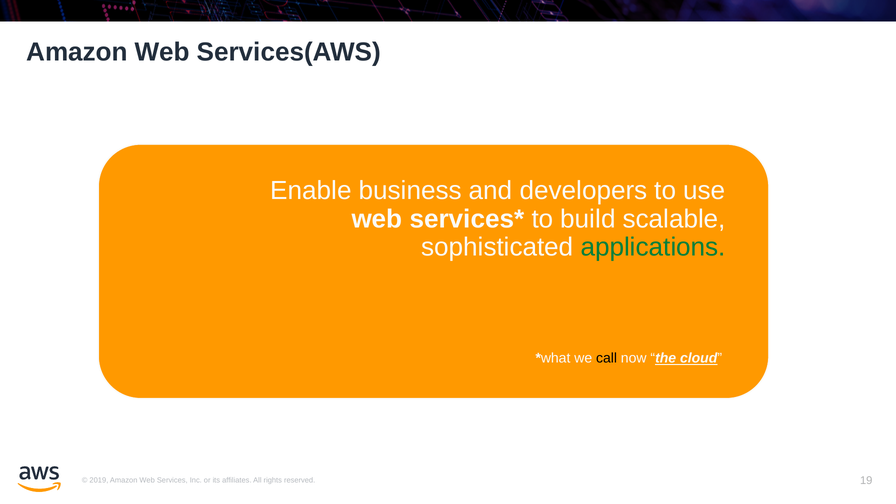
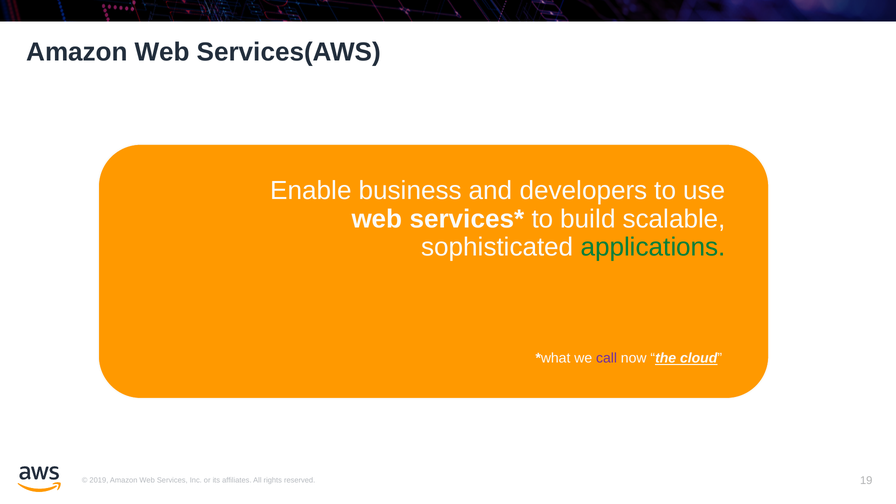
call colour: black -> purple
